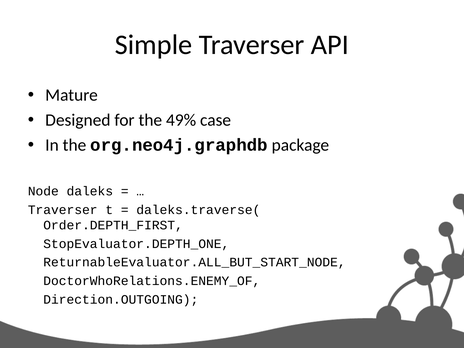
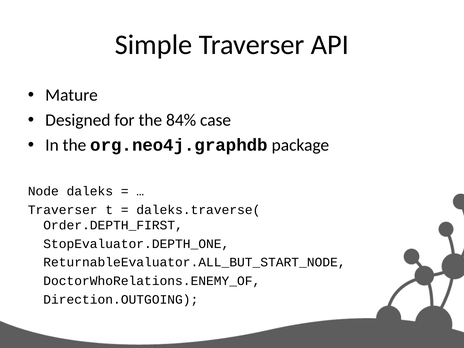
49%: 49% -> 84%
